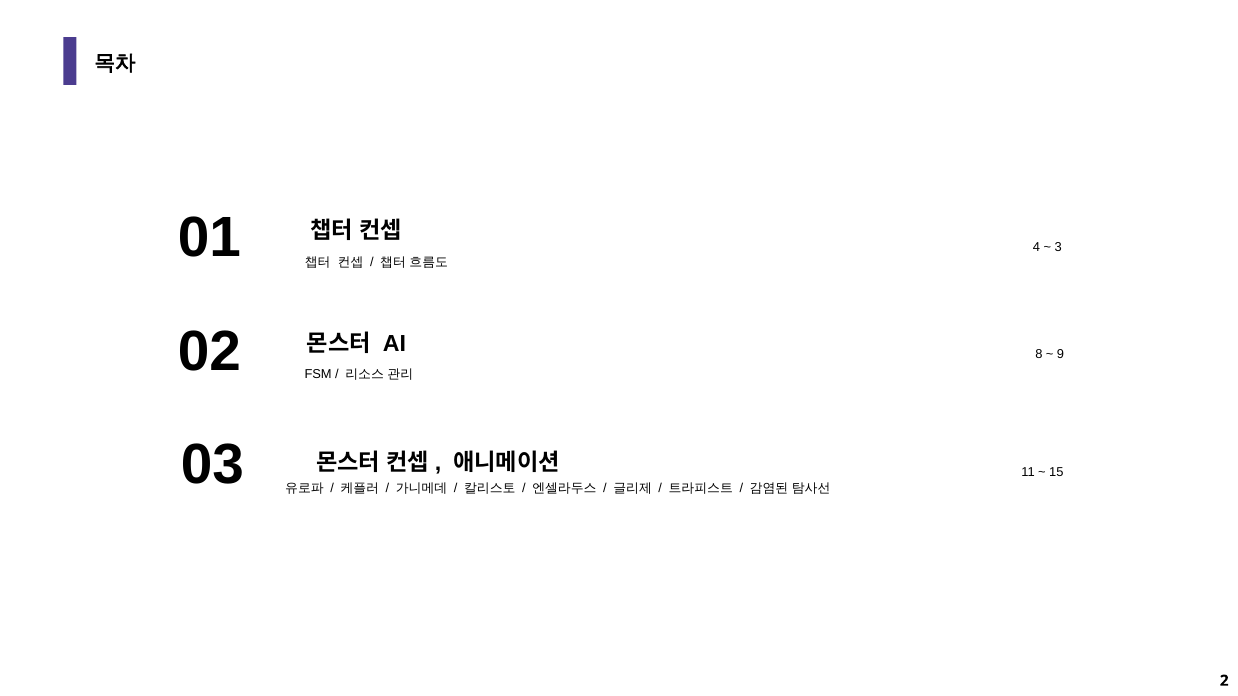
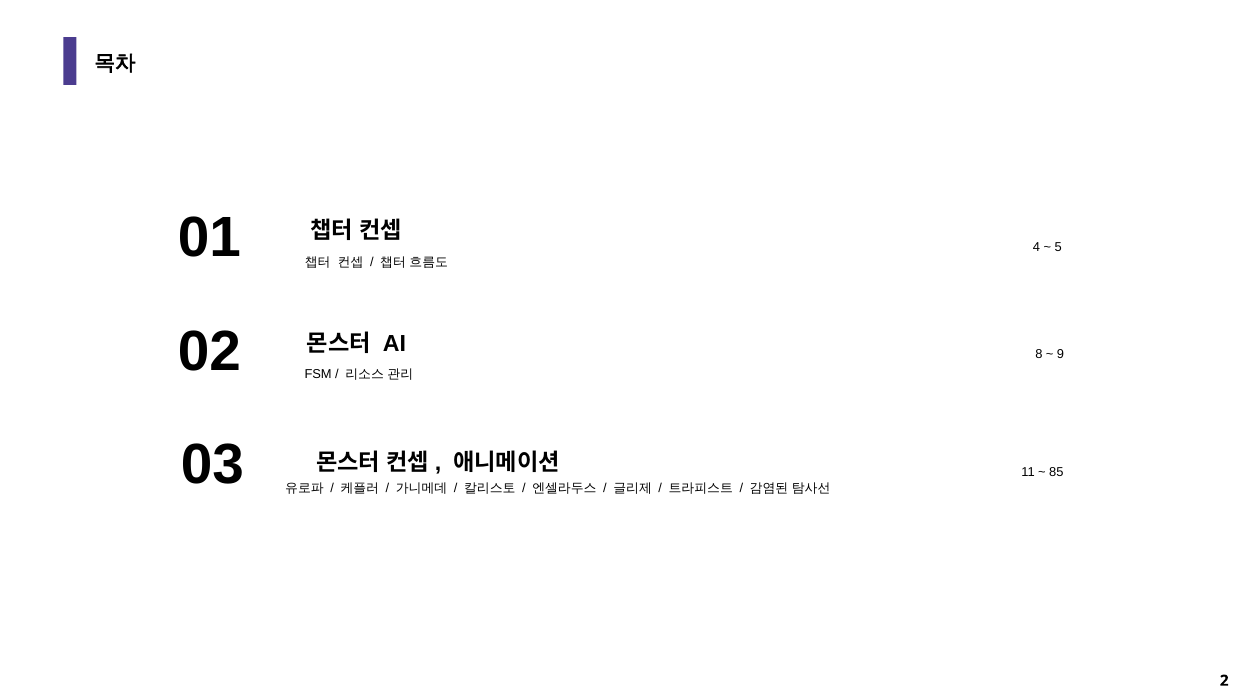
3: 3 -> 5
15: 15 -> 85
